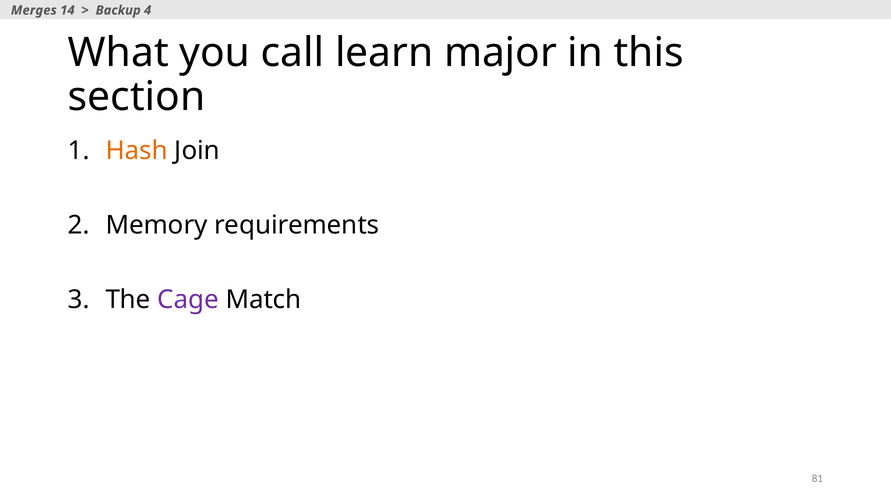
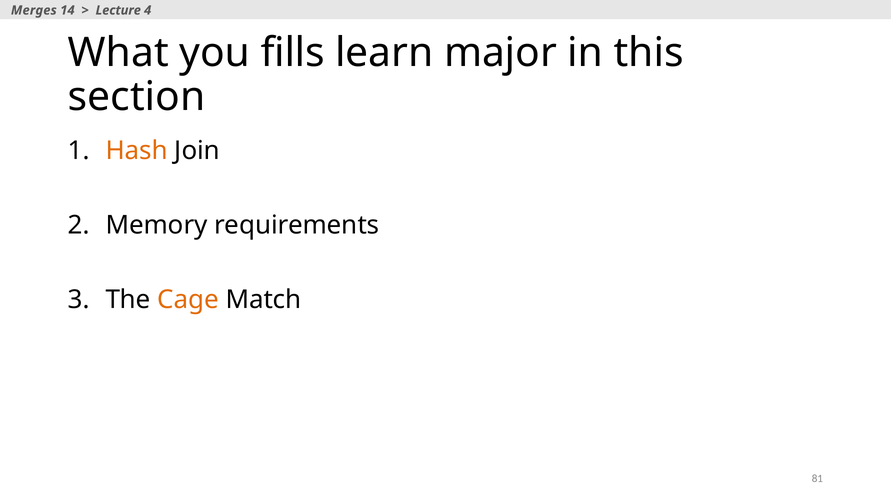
Backup: Backup -> Lecture
call: call -> fills
Cage colour: purple -> orange
